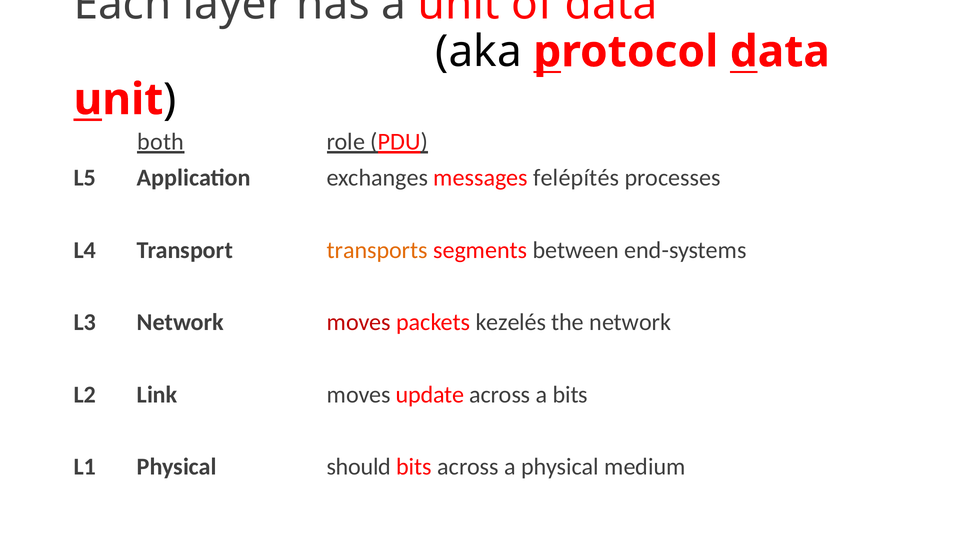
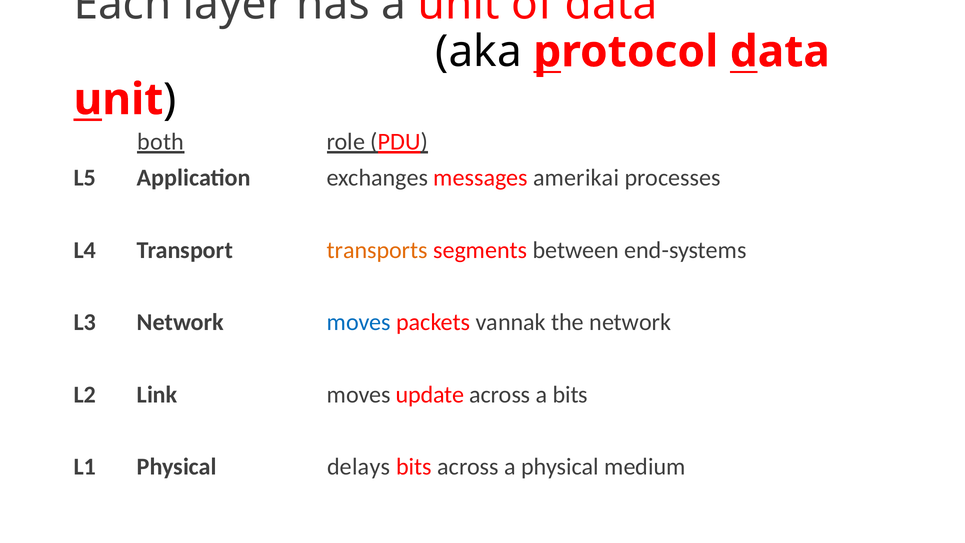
felépítés: felépítés -> amerikai
moves at (359, 322) colour: red -> blue
kezelés: kezelés -> vannak
should: should -> delays
